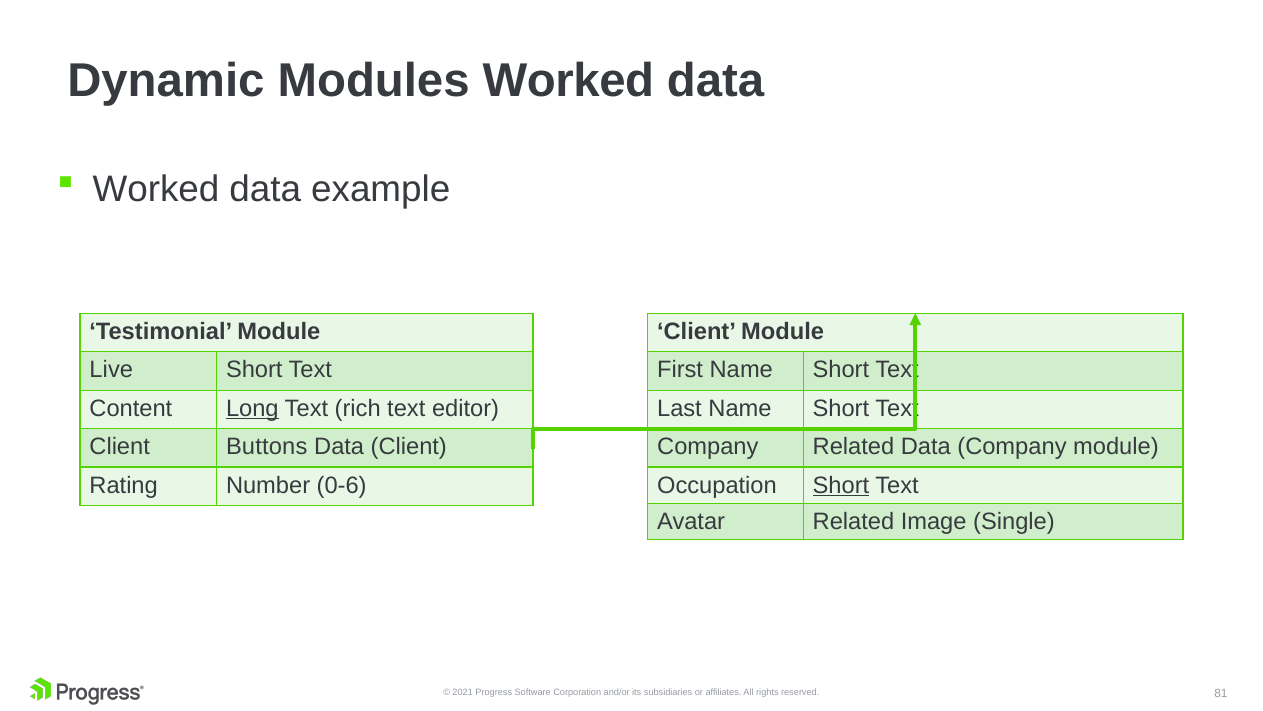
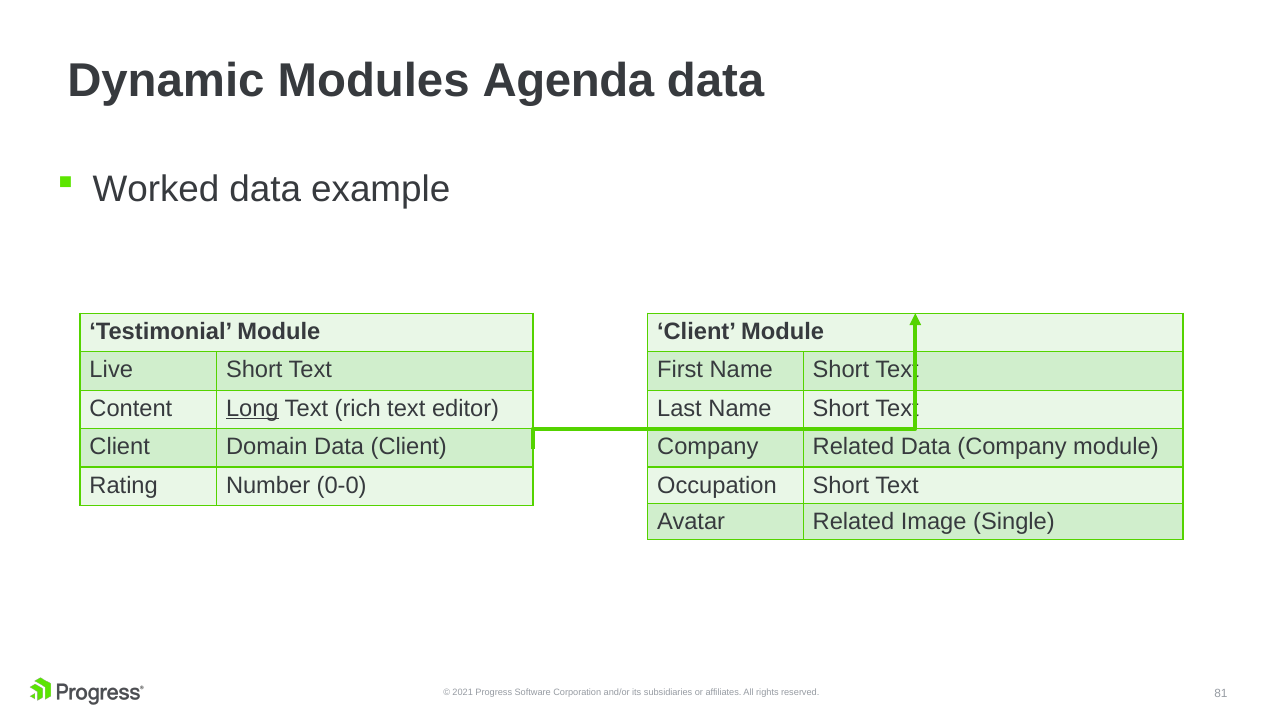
Modules Worked: Worked -> Agenda
Buttons: Buttons -> Domain
0-6: 0-6 -> 0-0
Short at (841, 485) underline: present -> none
